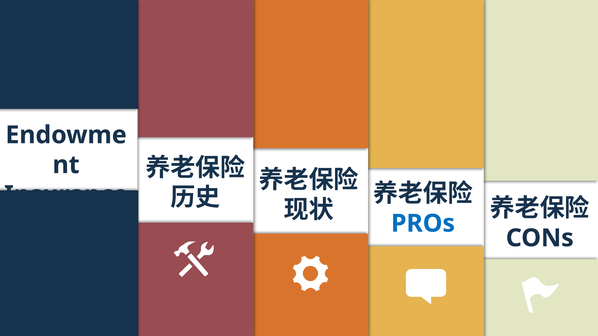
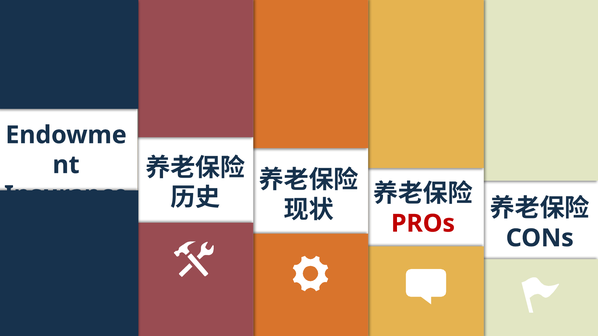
PROs colour: blue -> red
